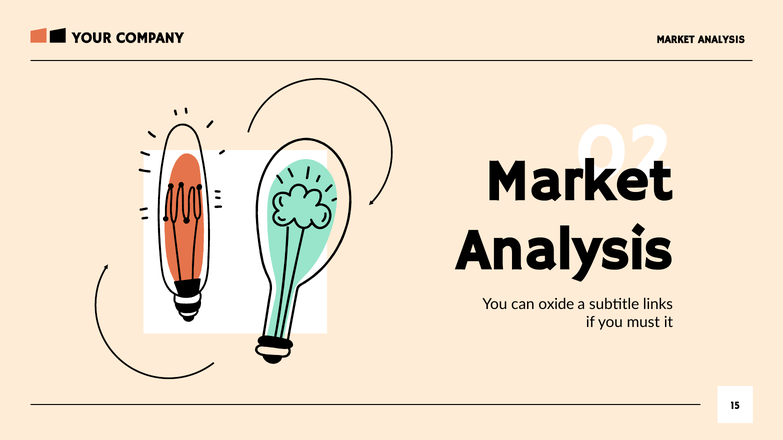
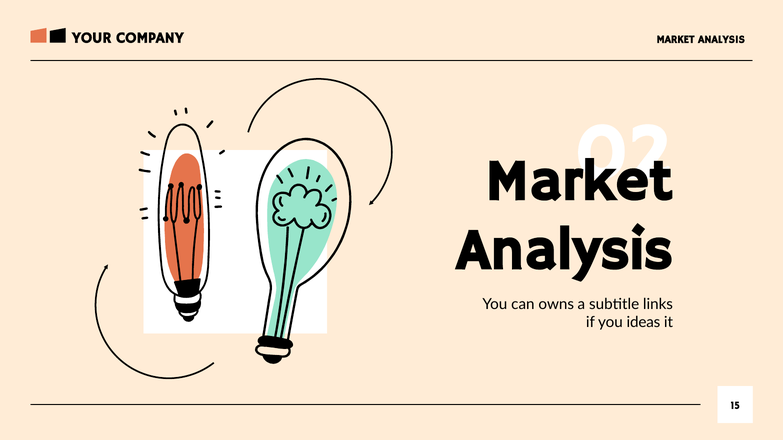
oxide: oxide -> owns
must: must -> ideas
